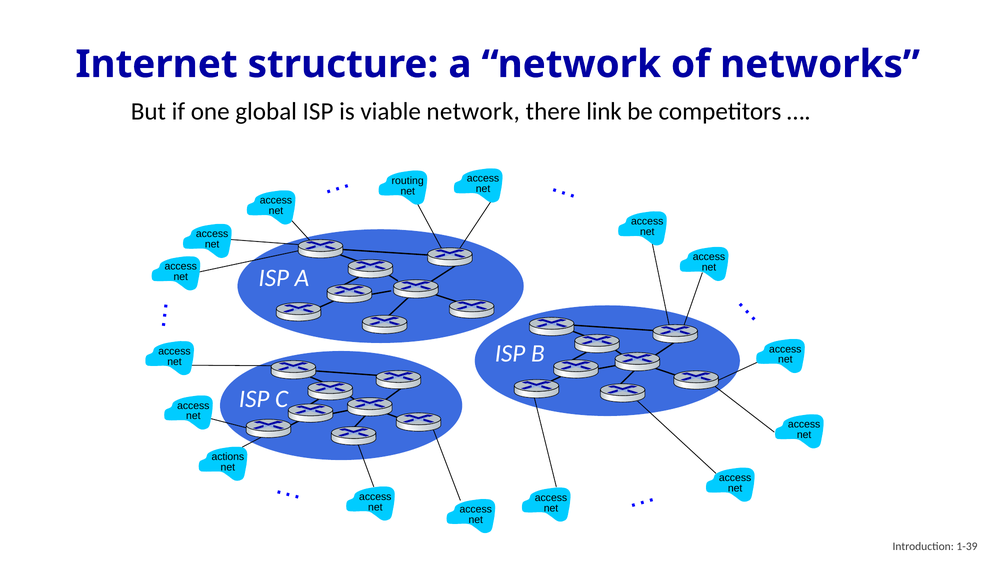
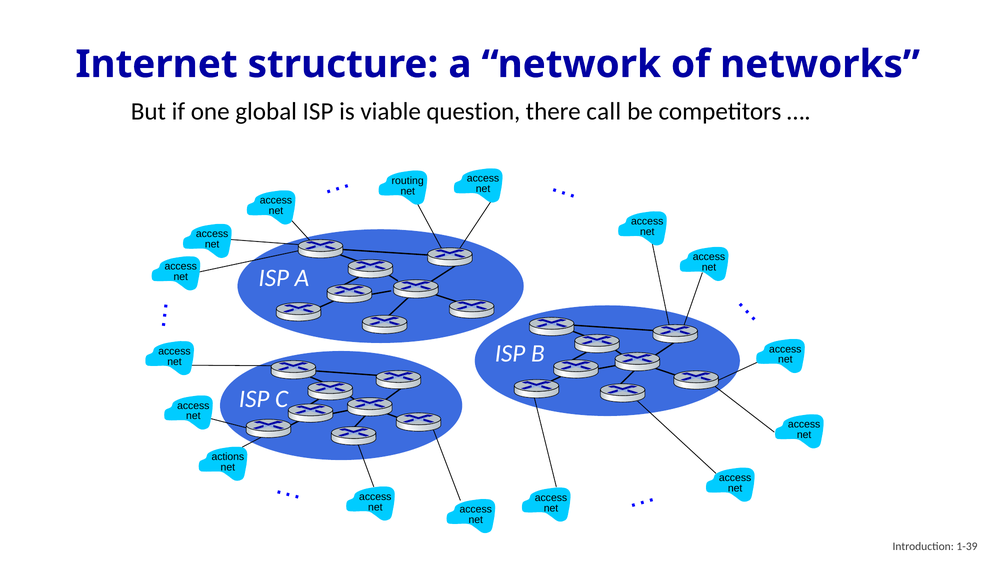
viable network: network -> question
link: link -> call
